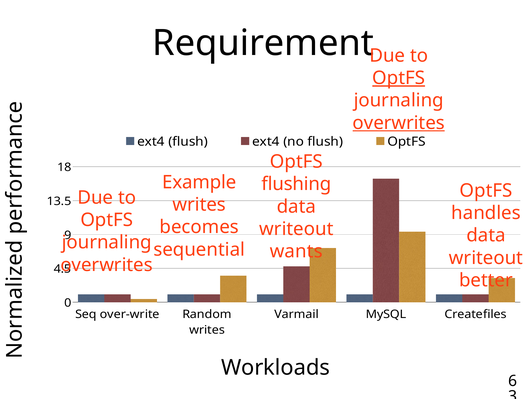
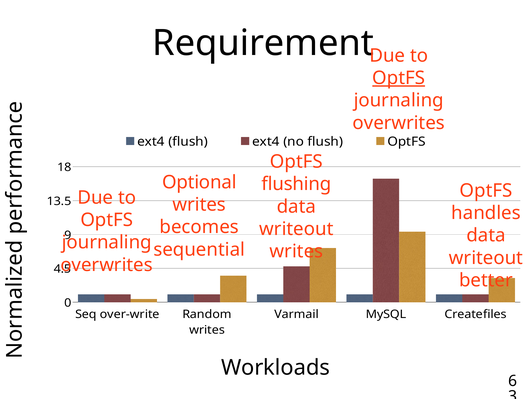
overwrites at (399, 123) underline: present -> none
Example: Example -> Optional
wants at (296, 251): wants -> writes
